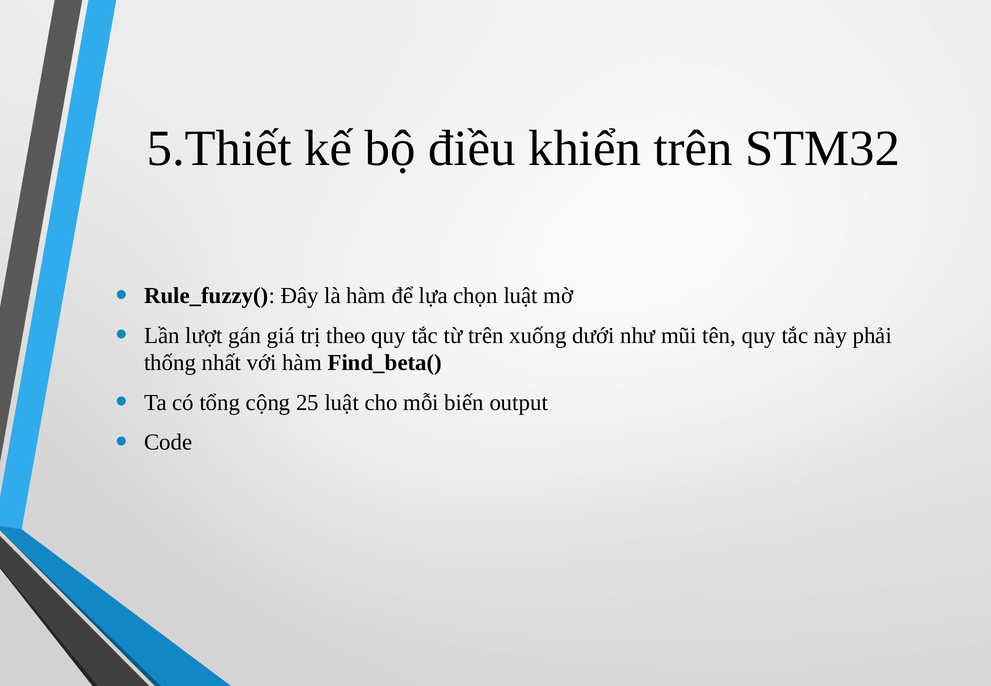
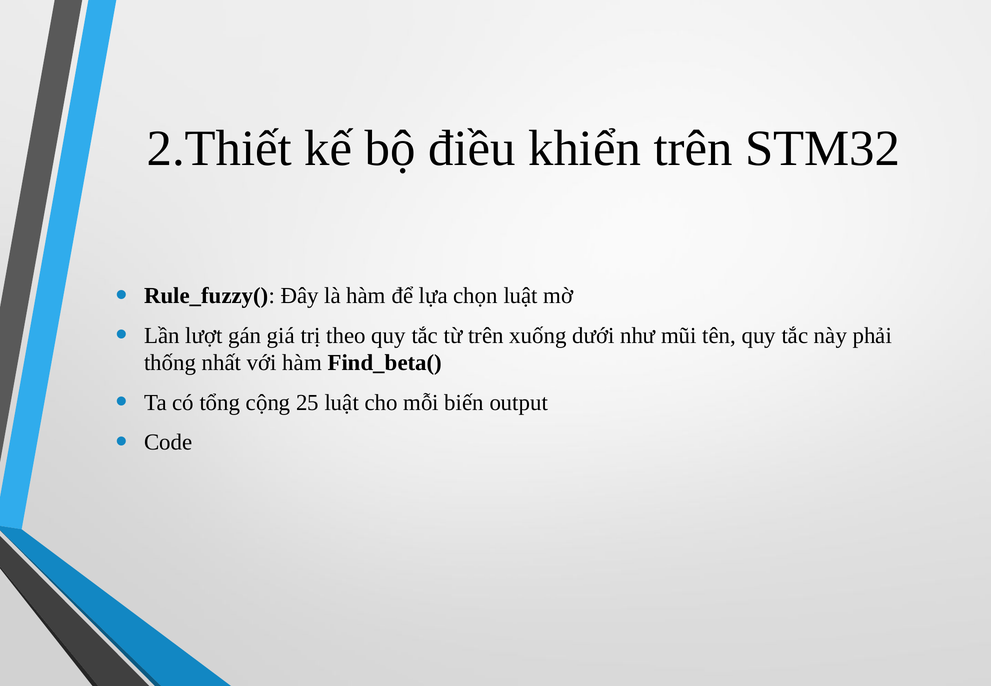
5.Thiết: 5.Thiết -> 2.Thiết
